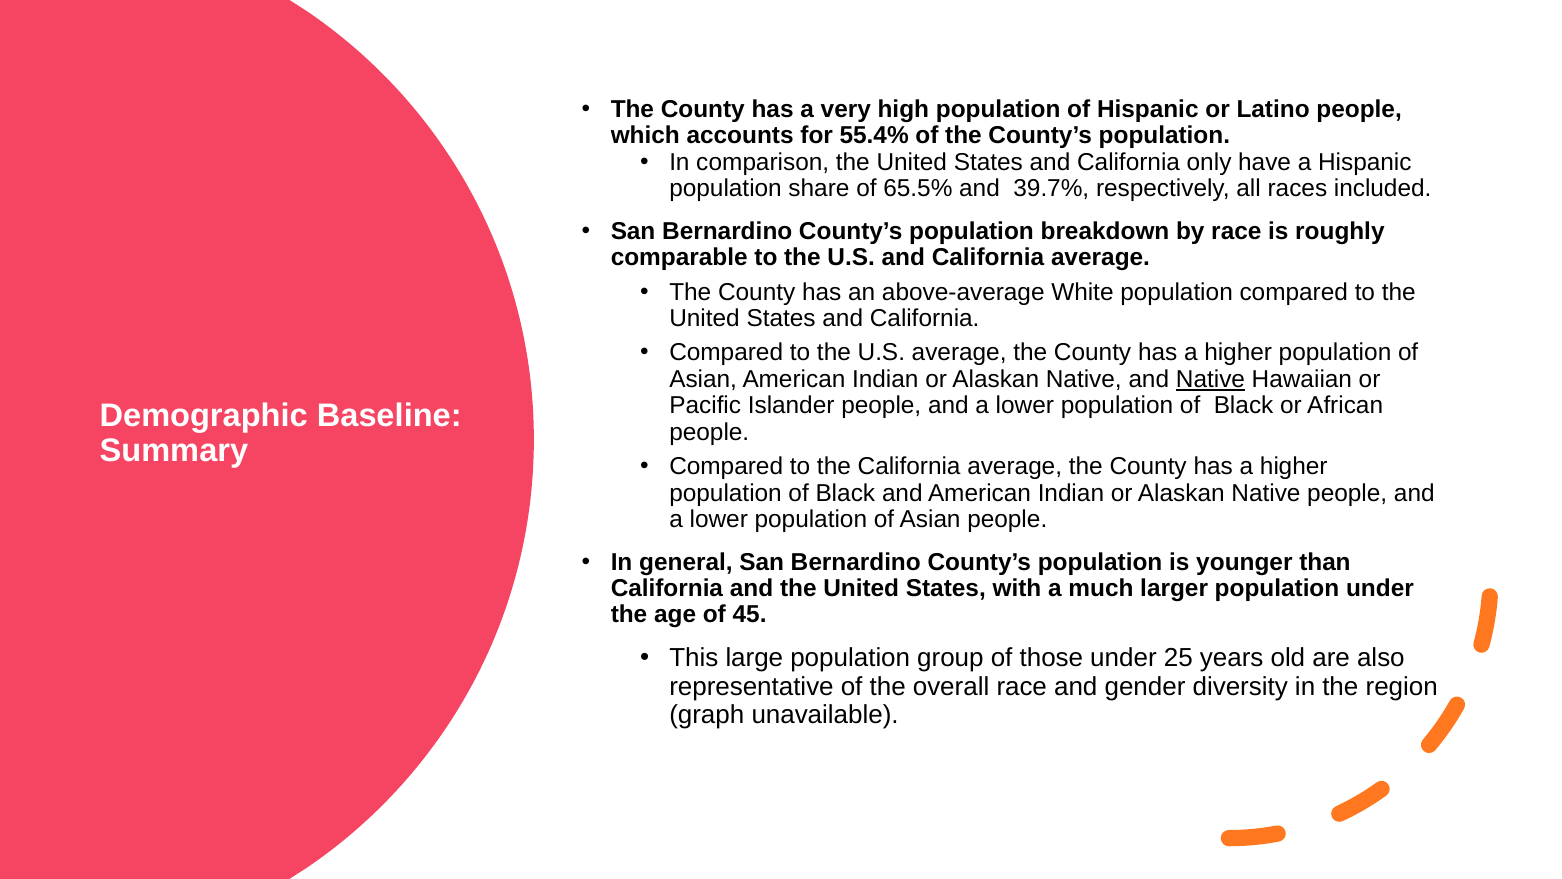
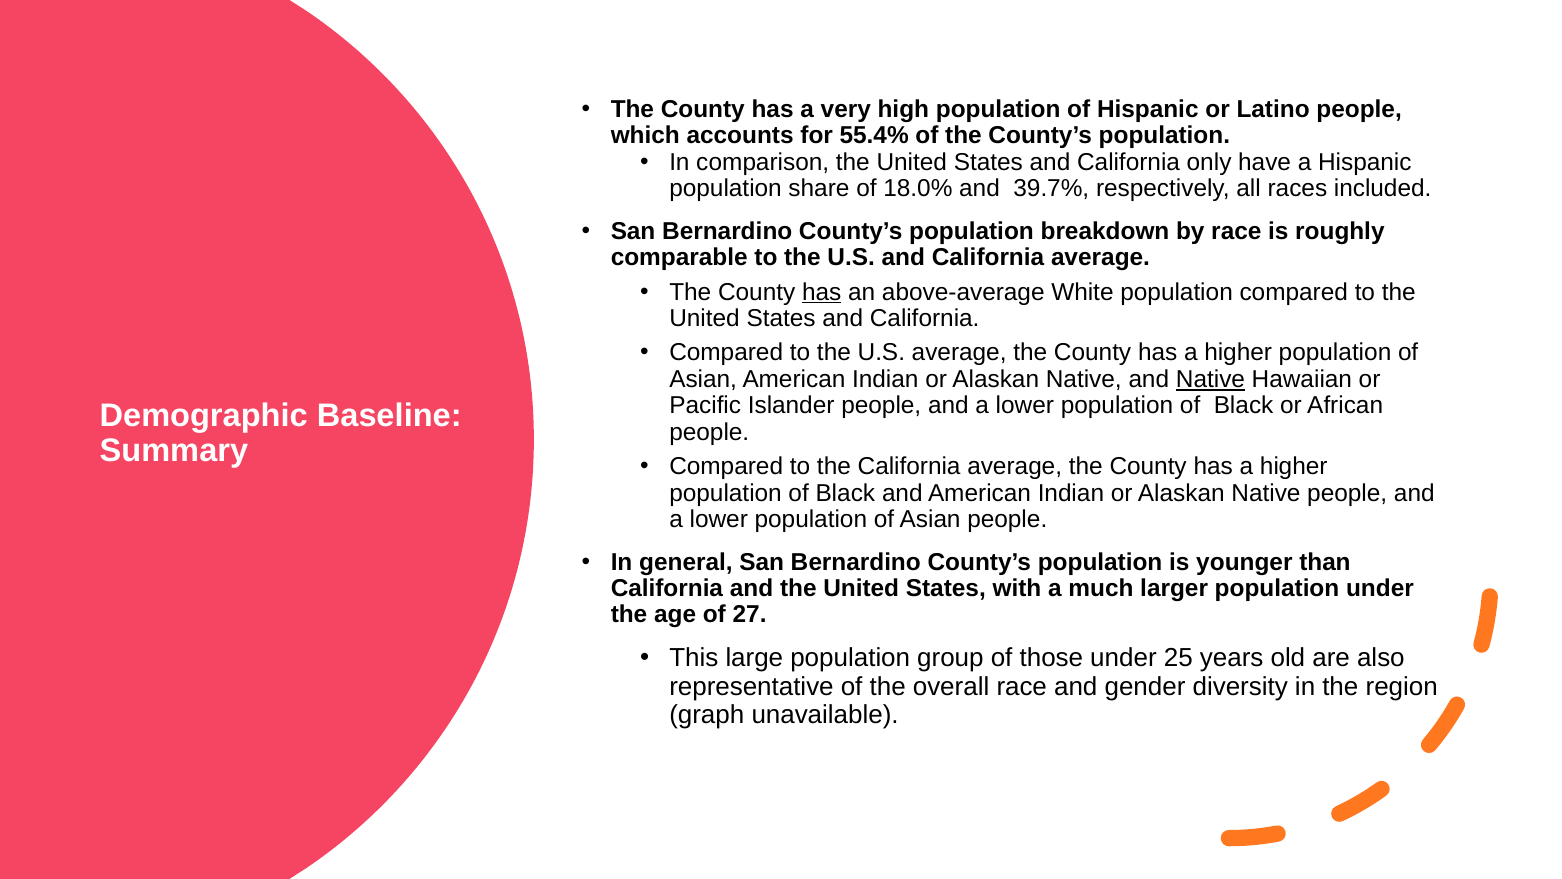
65.5%: 65.5% -> 18.0%
has at (822, 292) underline: none -> present
45: 45 -> 27
